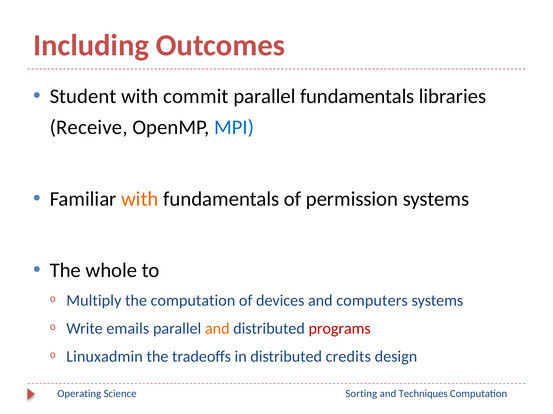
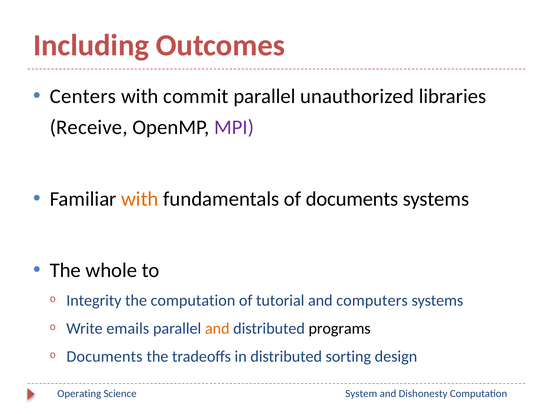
Student: Student -> Centers
parallel fundamentals: fundamentals -> unauthorized
MPI colour: blue -> purple
of permission: permission -> documents
Multiply: Multiply -> Integrity
devices: devices -> tutorial
programs colour: red -> black
Linuxadmin at (105, 357): Linuxadmin -> Documents
credits: credits -> sorting
Sorting: Sorting -> System
Techniques: Techniques -> Dishonesty
